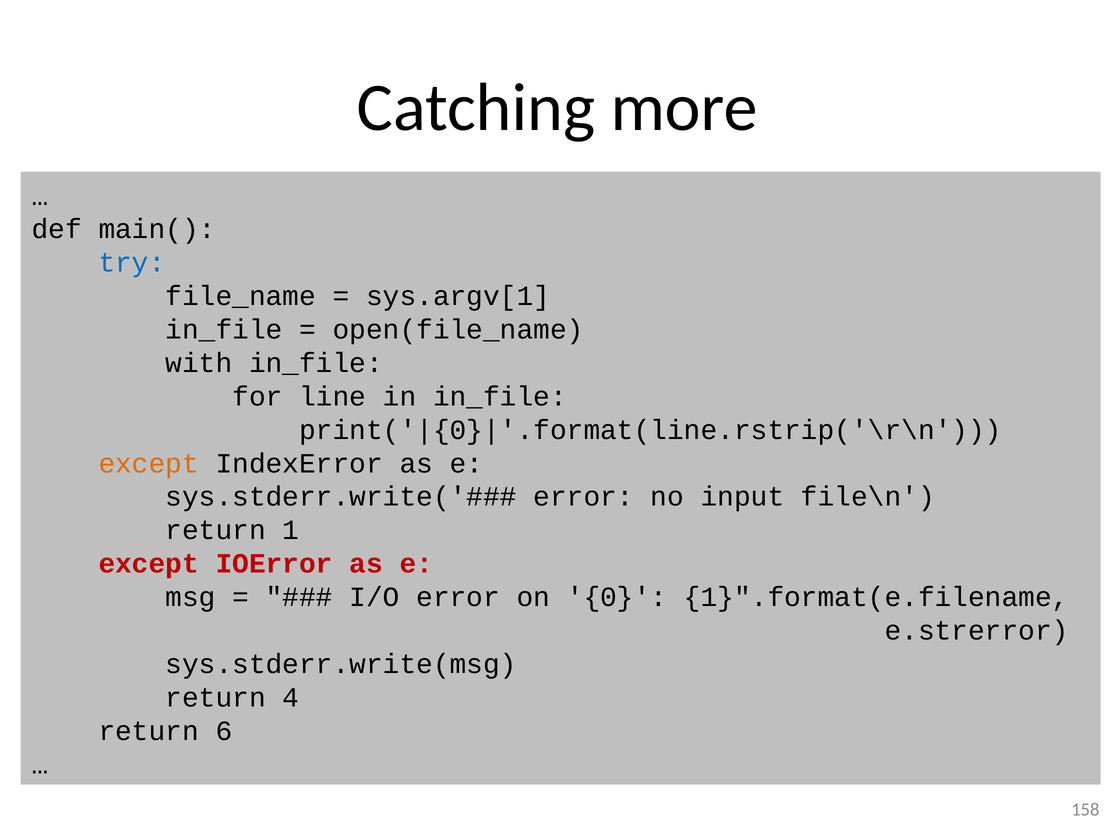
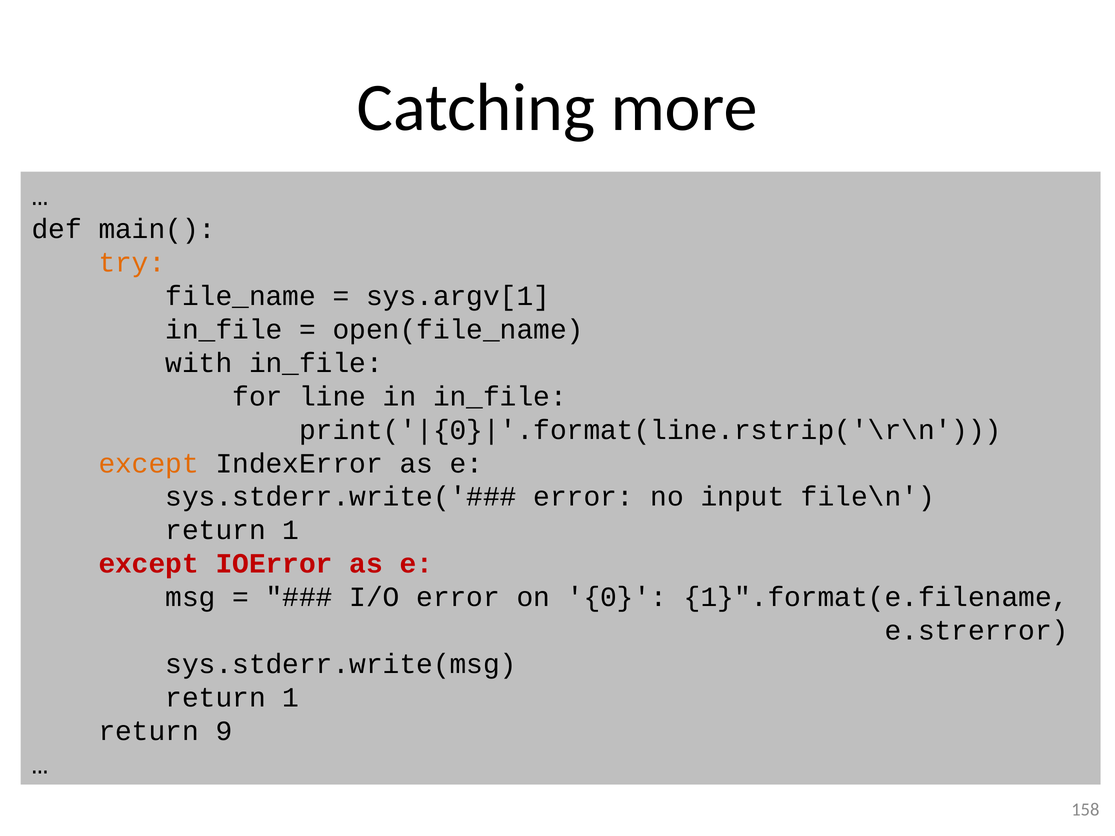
try colour: blue -> orange
4 at (291, 698): 4 -> 1
6: 6 -> 9
